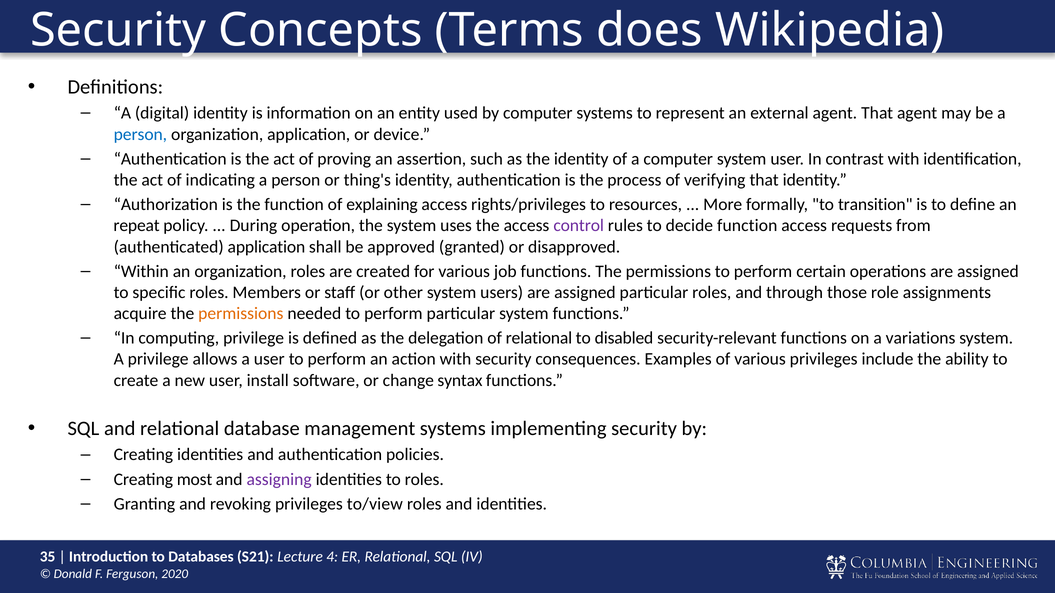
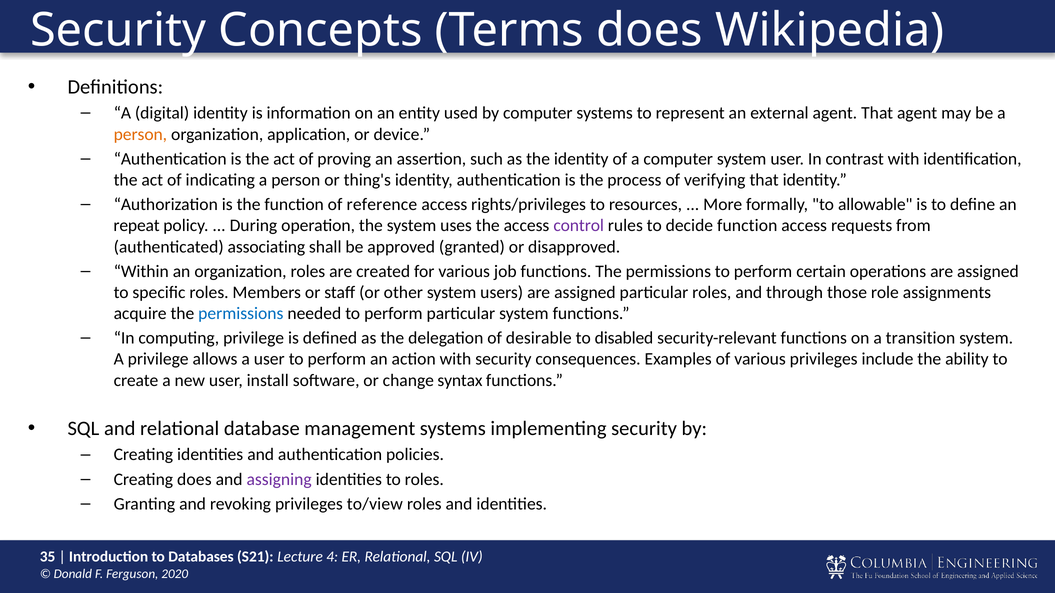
person at (140, 134) colour: blue -> orange
explaining: explaining -> reference
transition: transition -> allowable
authenticated application: application -> associating
permissions at (241, 314) colour: orange -> blue
of relational: relational -> desirable
variations: variations -> transition
Creating most: most -> does
